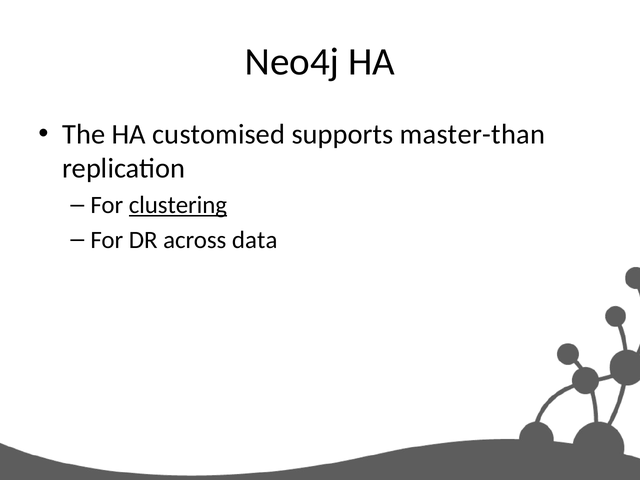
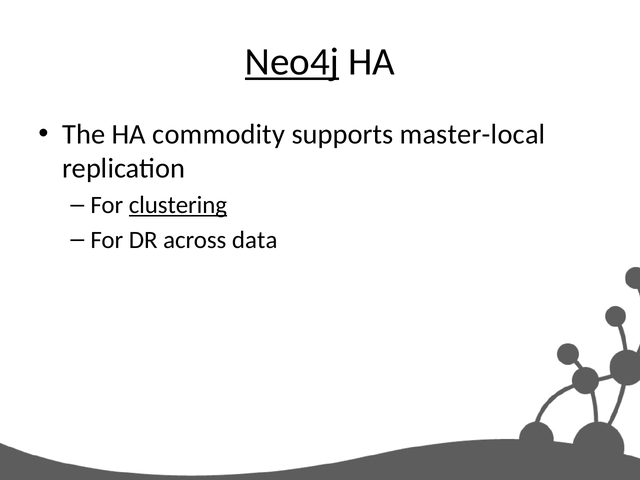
Neo4j underline: none -> present
customised: customised -> commodity
master-than: master-than -> master-local
